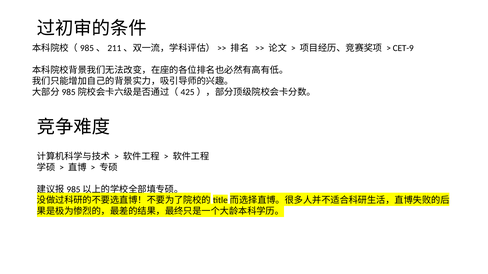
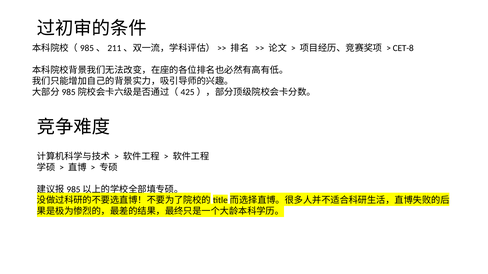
CET-9: CET-9 -> CET-8
